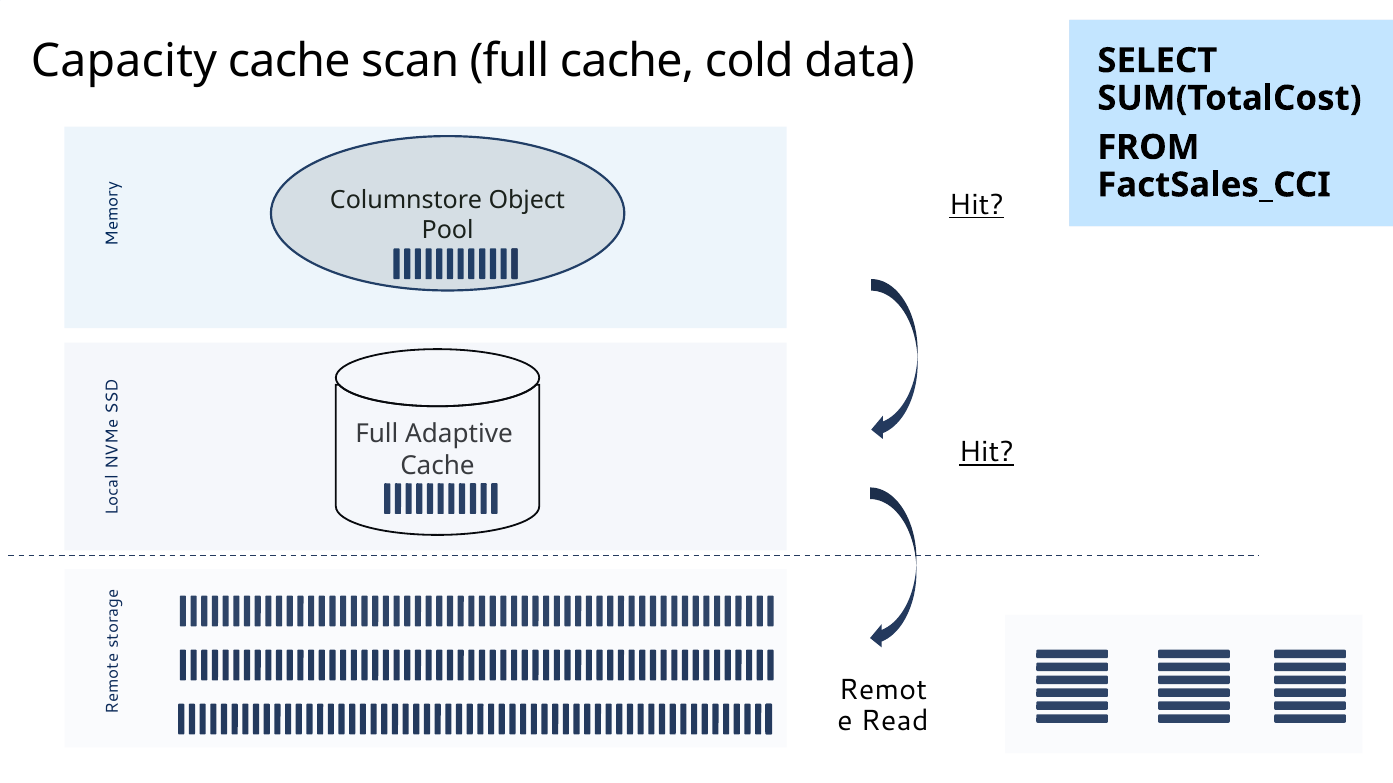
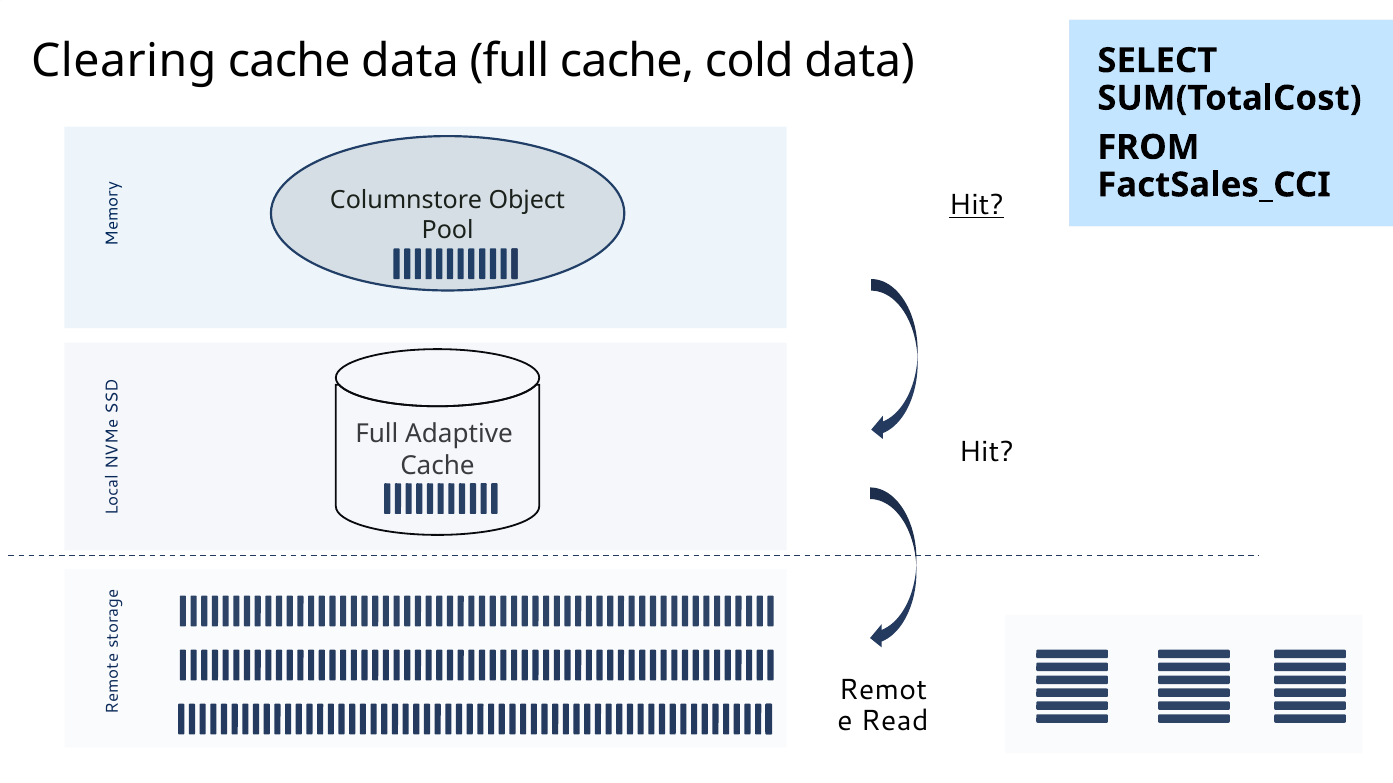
Capacity: Capacity -> Clearing
cache scan: scan -> data
Hit at (986, 453) underline: present -> none
